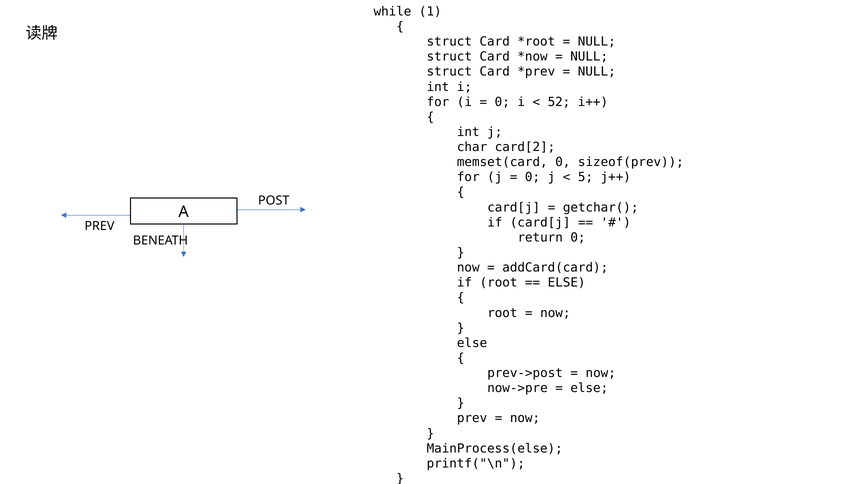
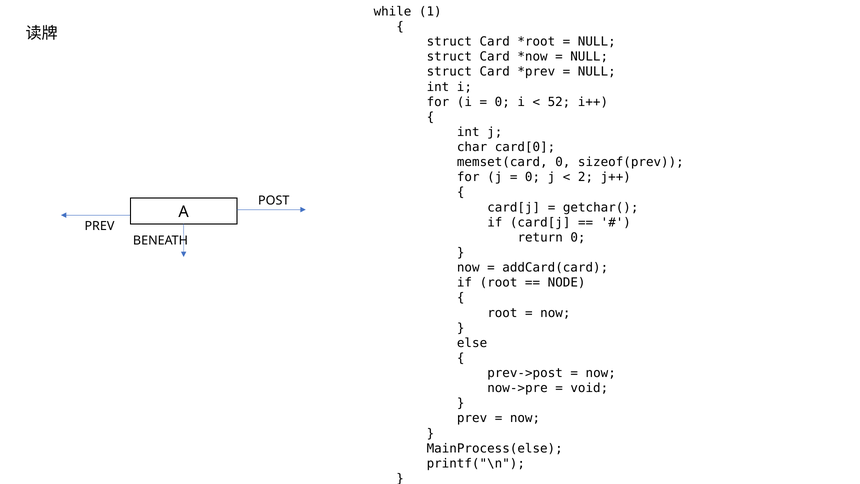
card[2: card[2 -> card[0
5: 5 -> 2
ELSE at (567, 283): ELSE -> NODE
else at (589, 388): else -> void
